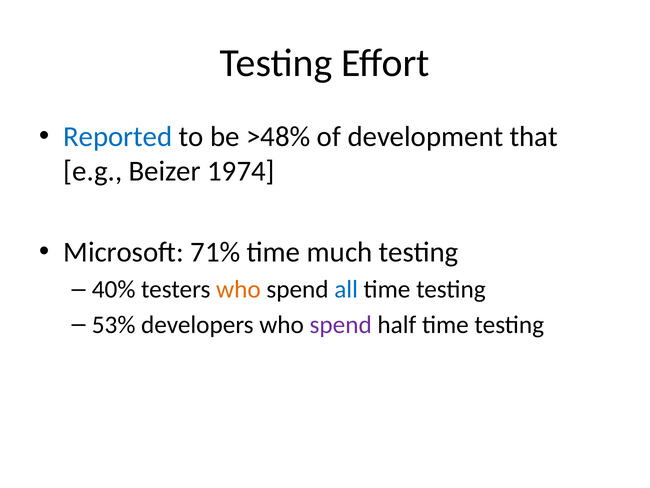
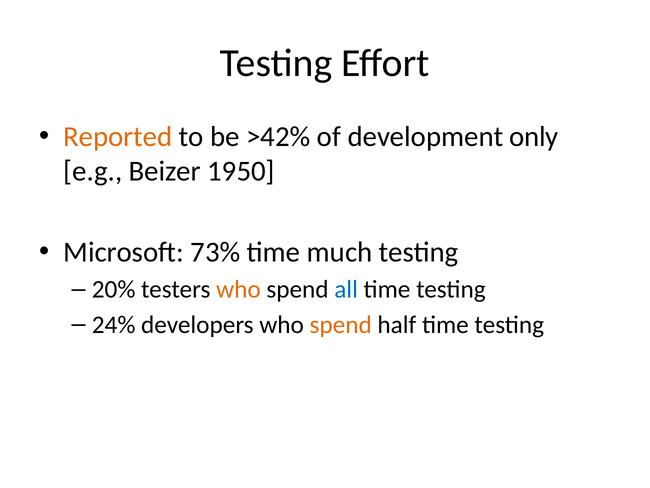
Reported colour: blue -> orange
>48%: >48% -> >42%
that: that -> only
1974: 1974 -> 1950
71%: 71% -> 73%
40%: 40% -> 20%
53%: 53% -> 24%
spend at (341, 325) colour: purple -> orange
